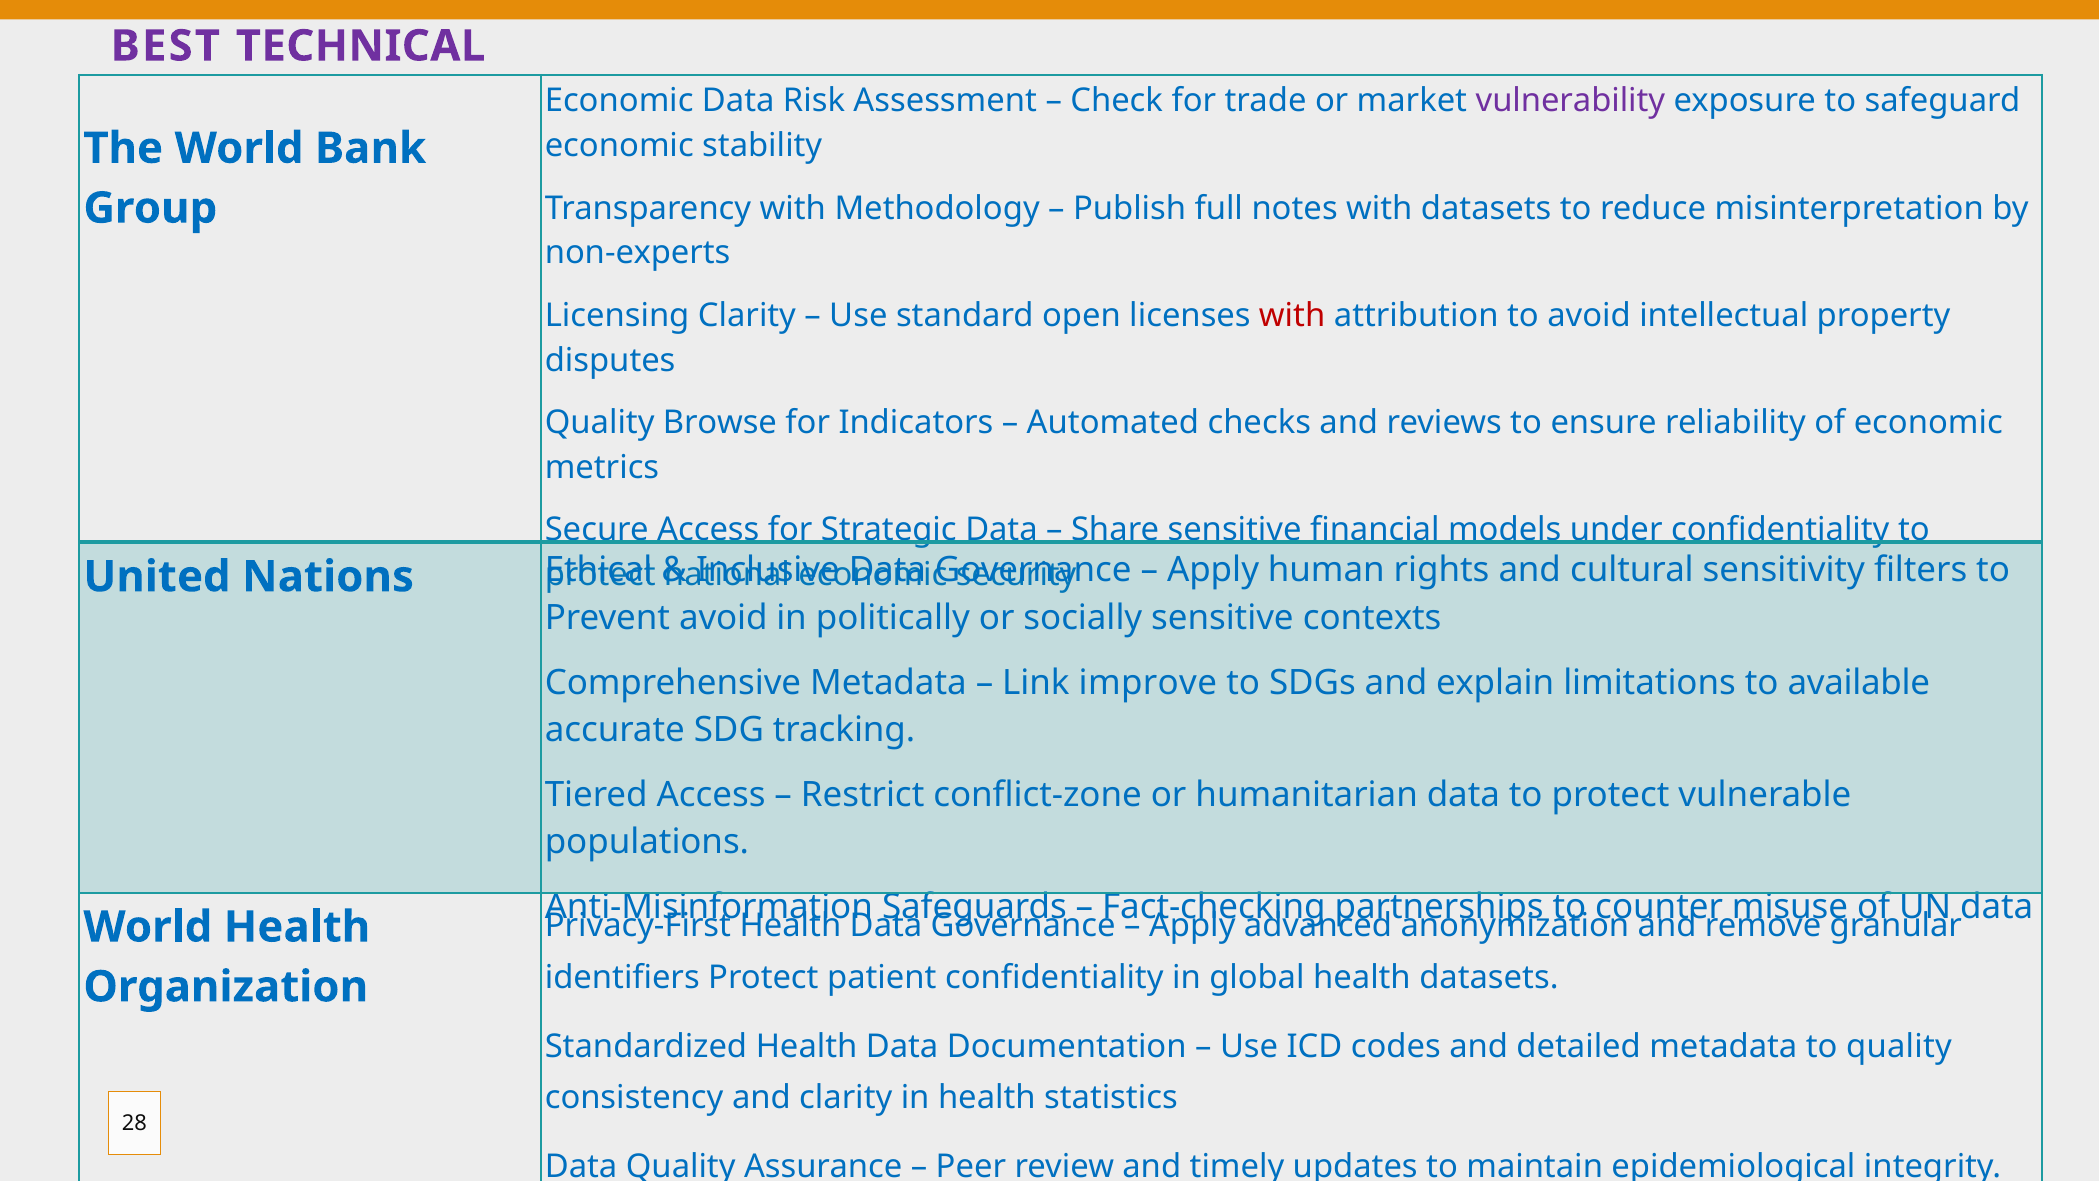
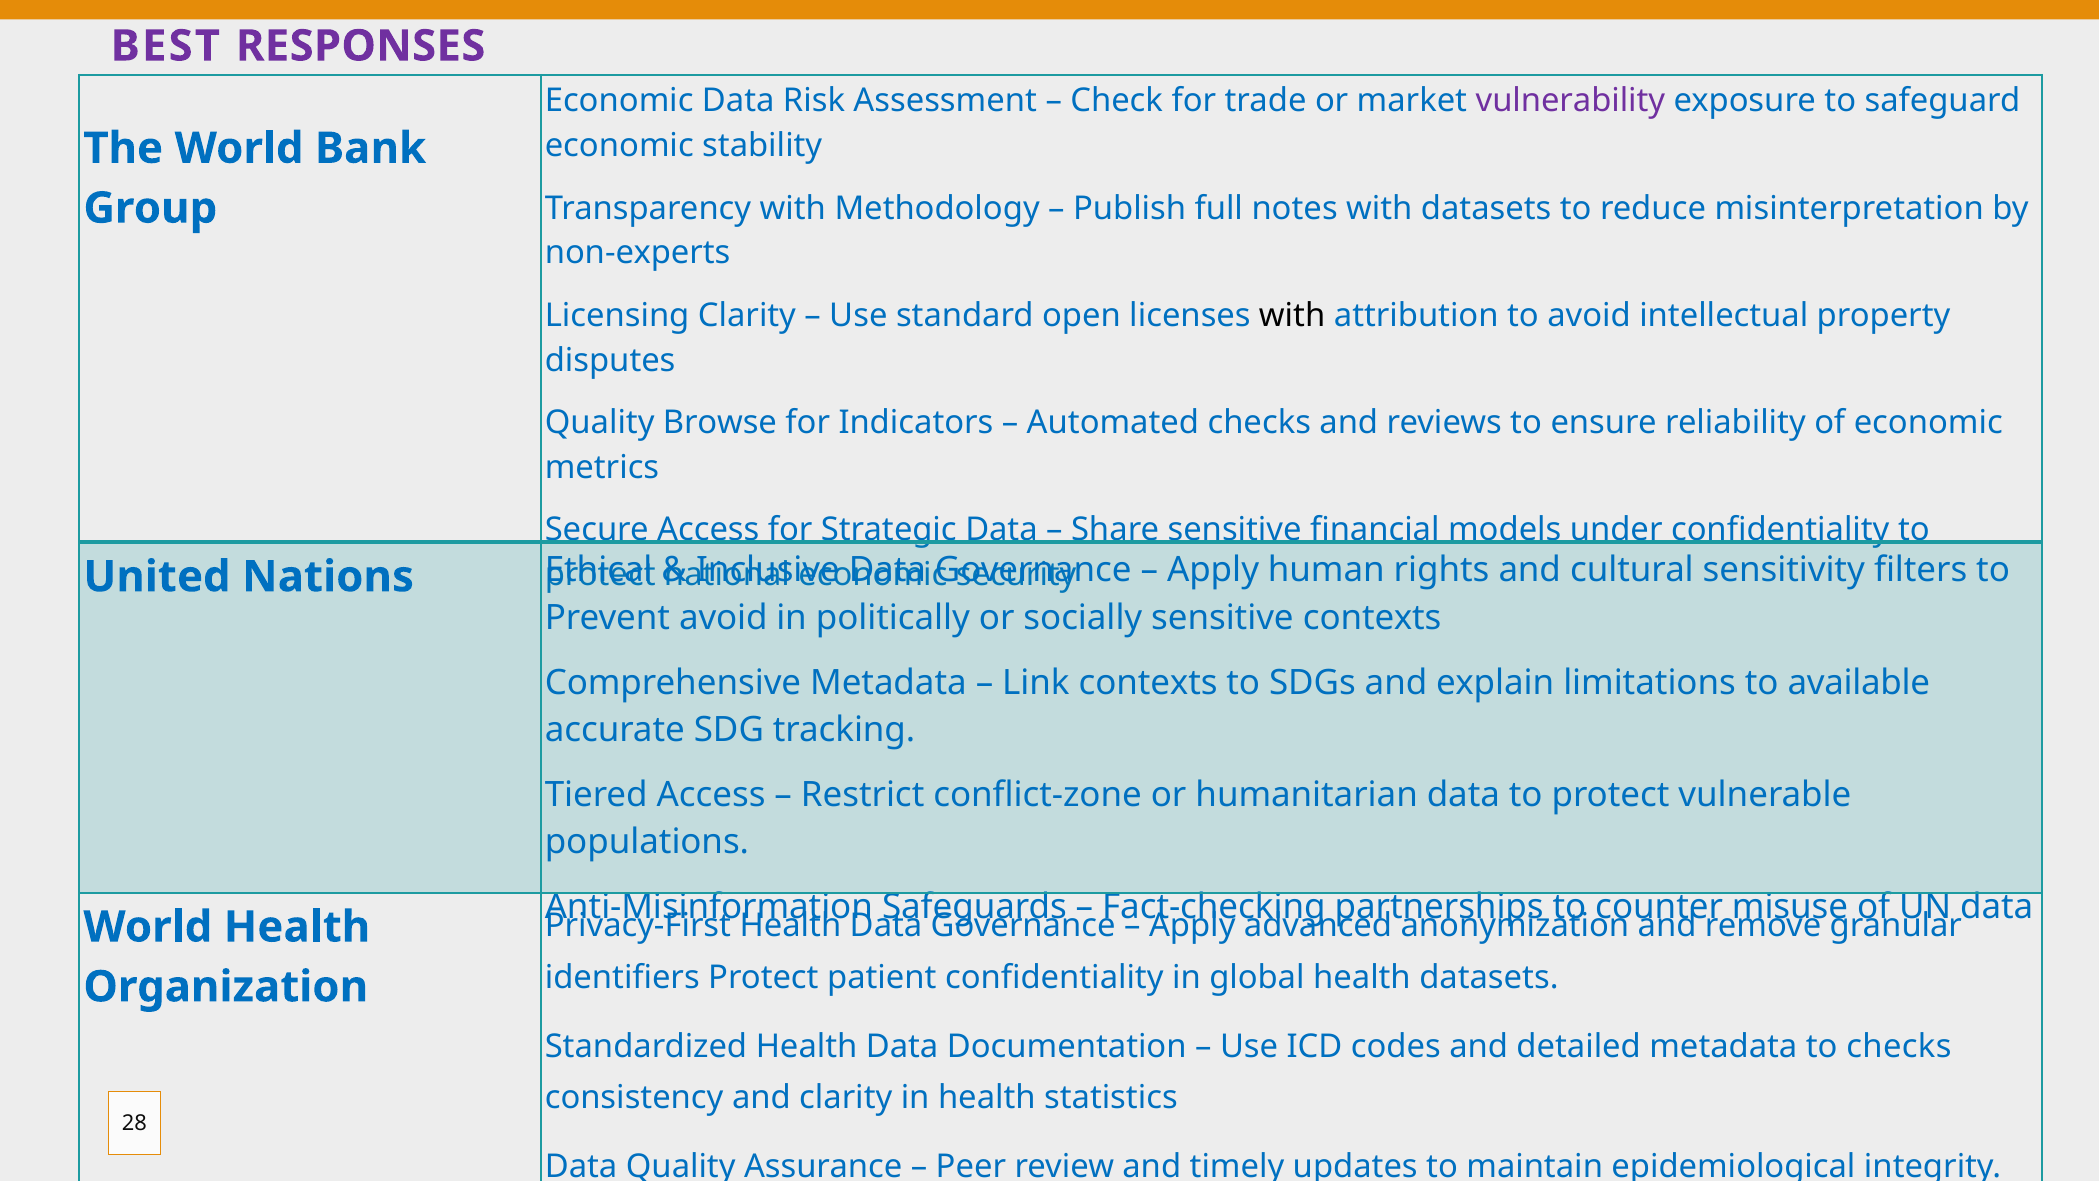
BEST TECHNICAL: TECHNICAL -> RESPONSES
with at (1292, 315) colour: red -> black
Link improve: improve -> contexts
to quality: quality -> checks
